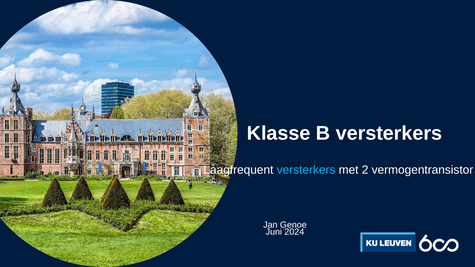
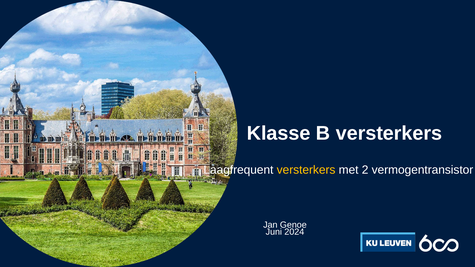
versterkers at (306, 170) colour: light blue -> yellow
